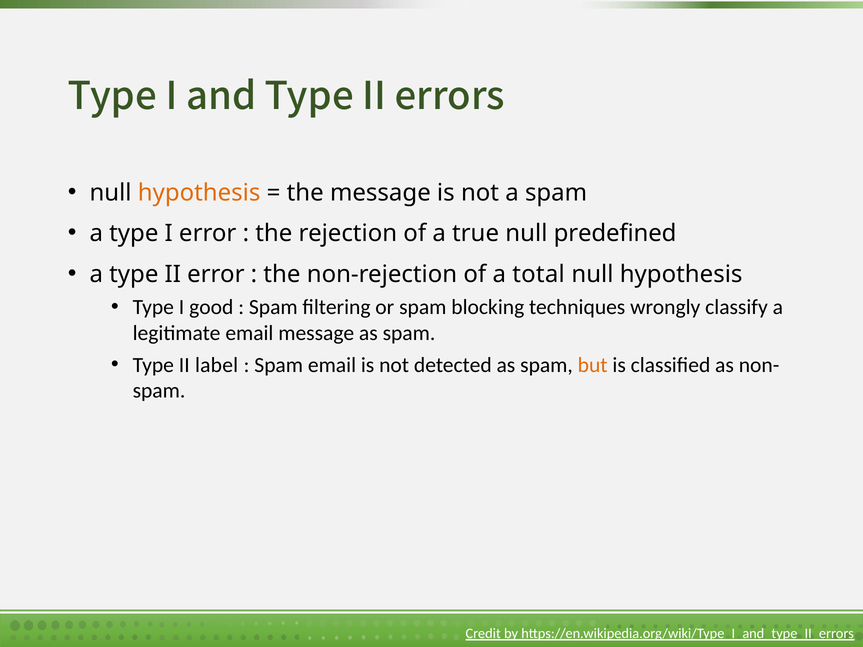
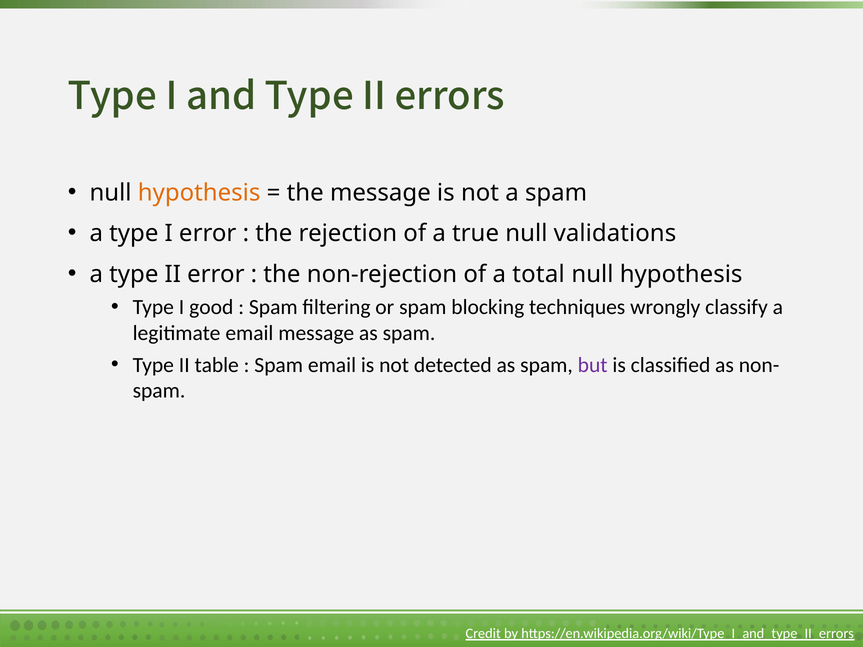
predefined: predefined -> validations
label: label -> table
but colour: orange -> purple
